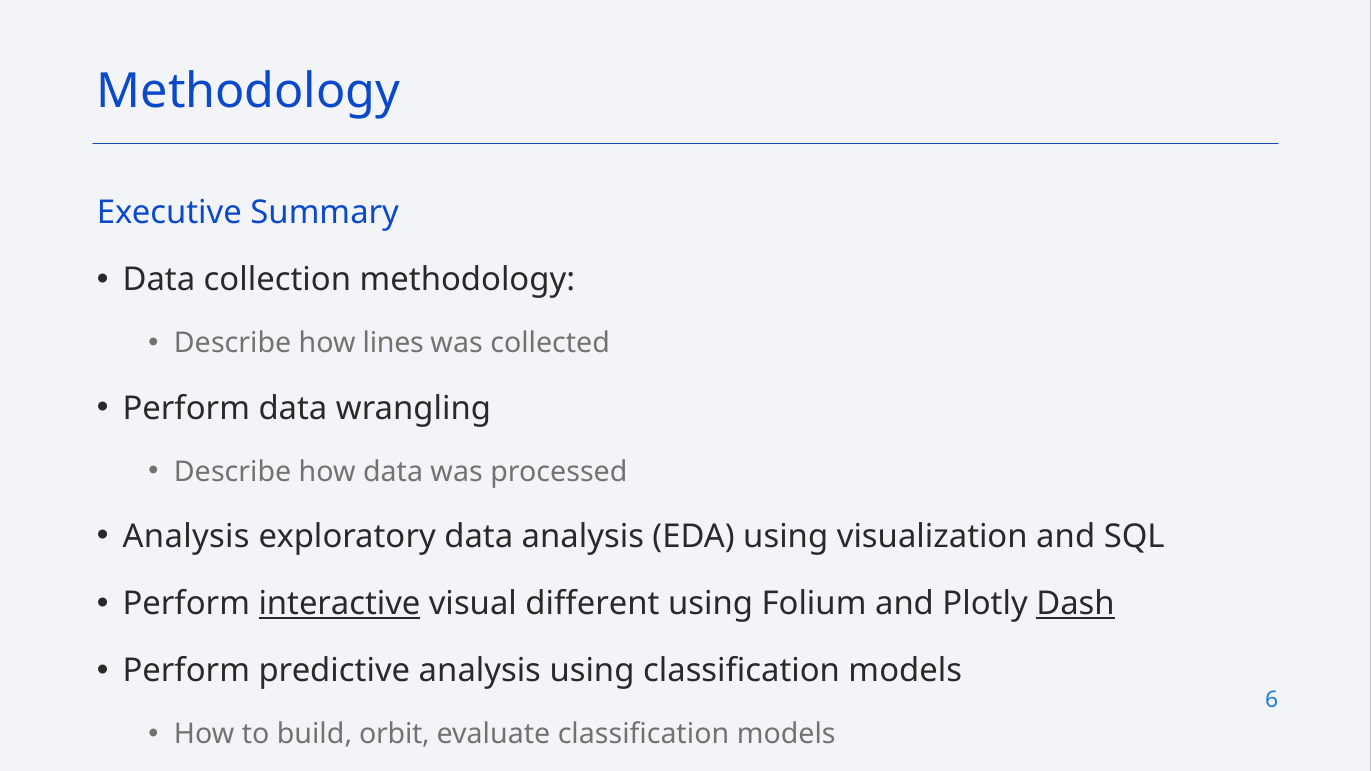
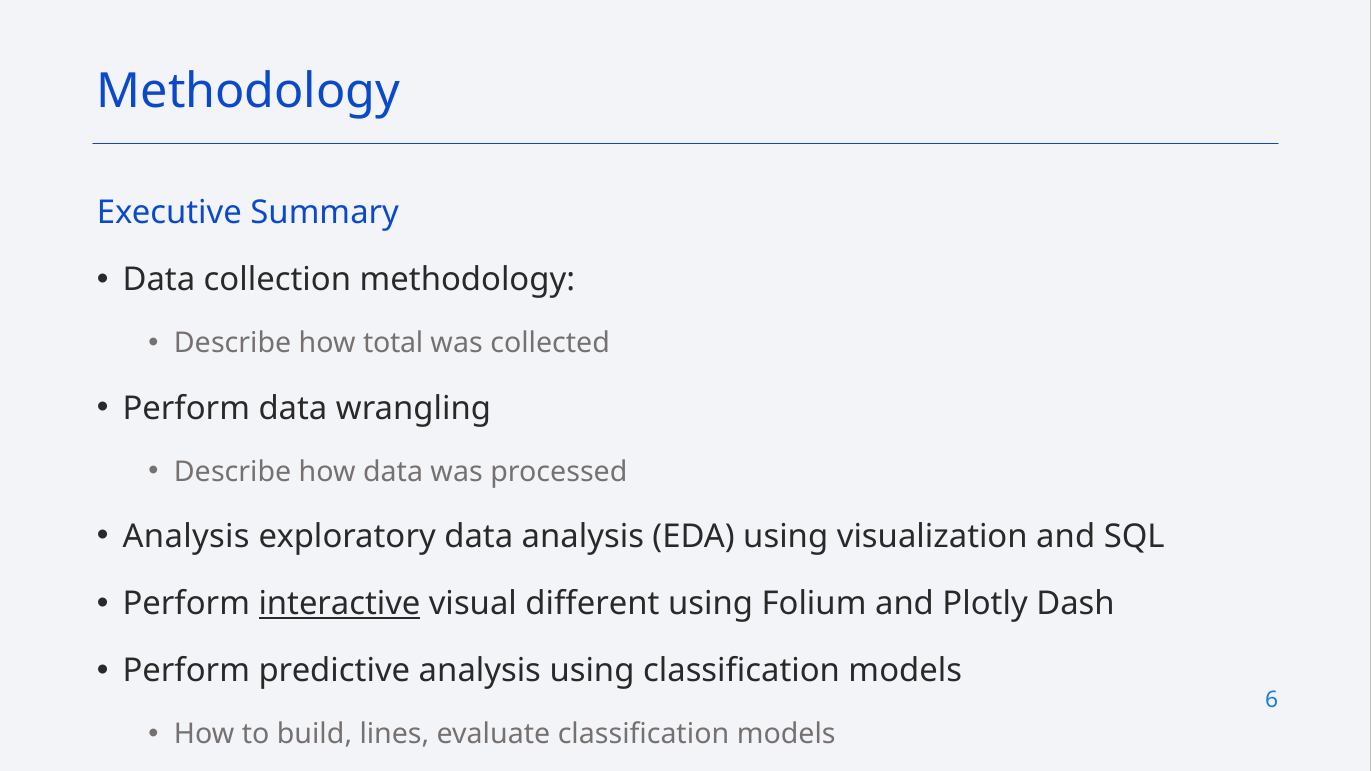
lines: lines -> total
Dash underline: present -> none
orbit: orbit -> lines
